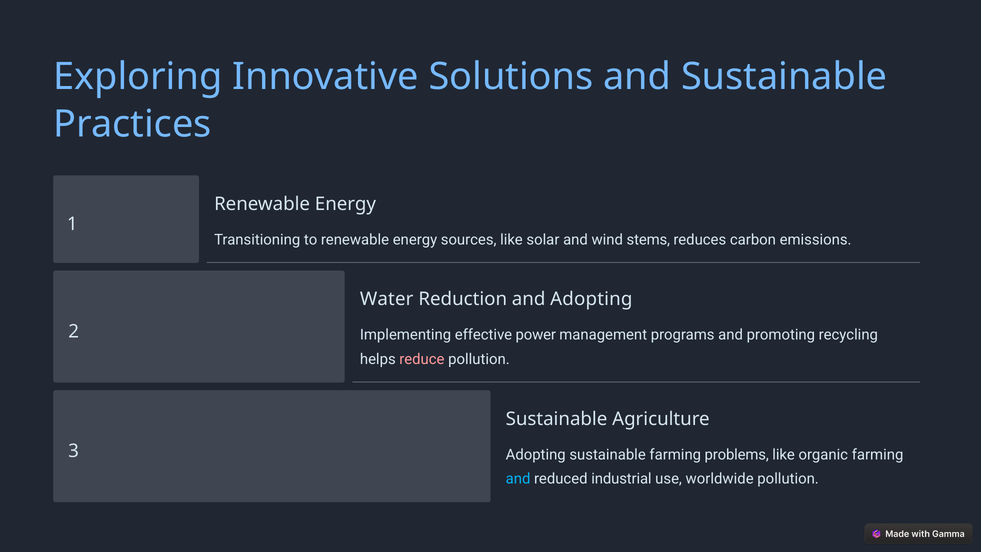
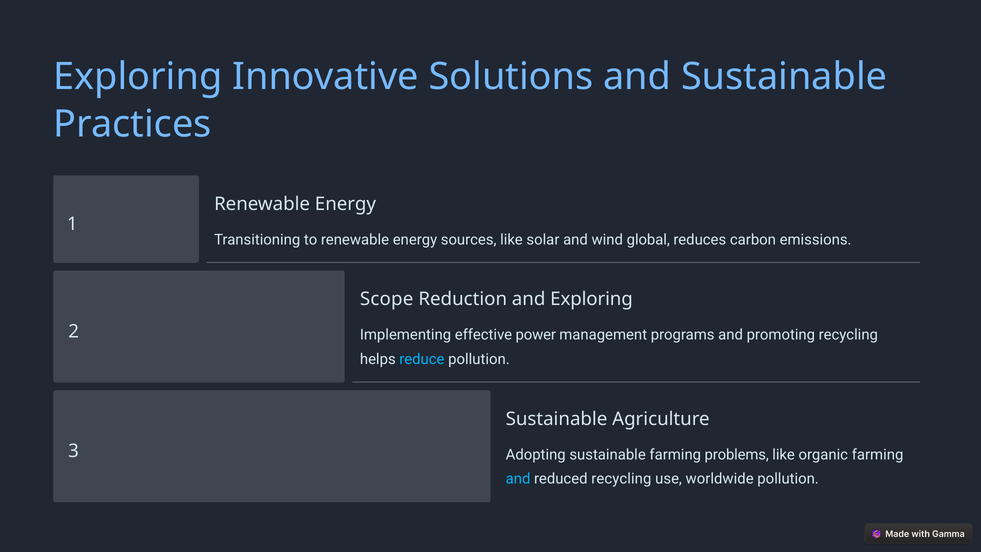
stems: stems -> global
Water: Water -> Scope
and Adopting: Adopting -> Exploring
reduce colour: pink -> light blue
reduced industrial: industrial -> recycling
